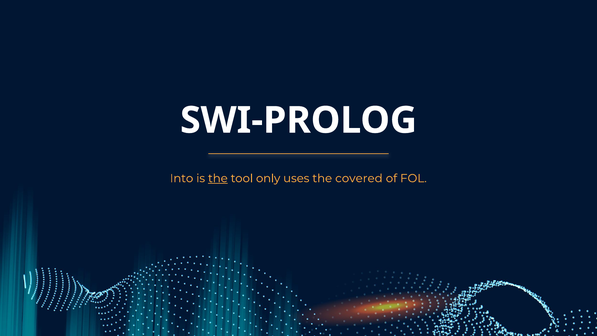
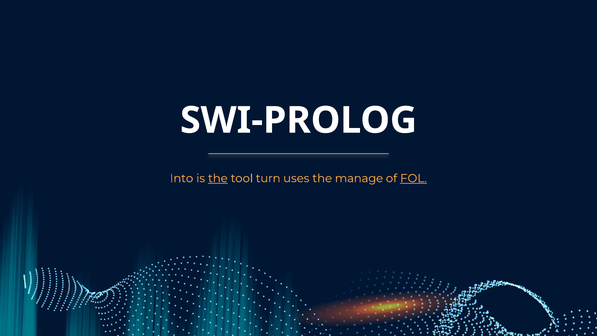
only: only -> turn
covered: covered -> manage
FOL underline: none -> present
